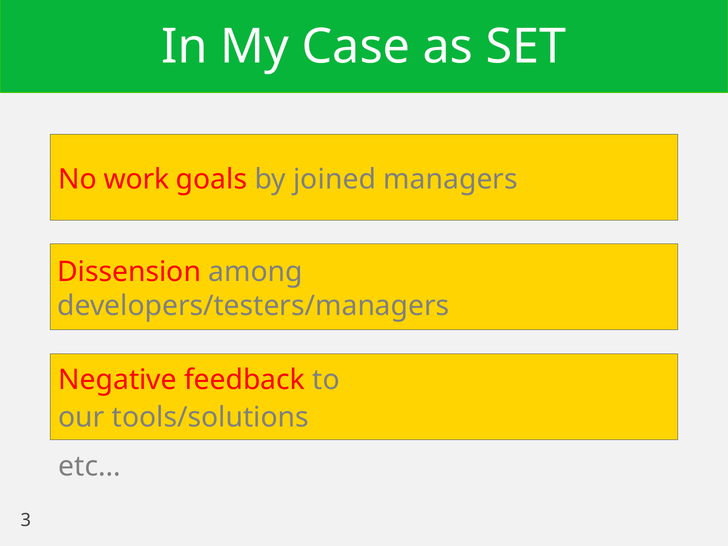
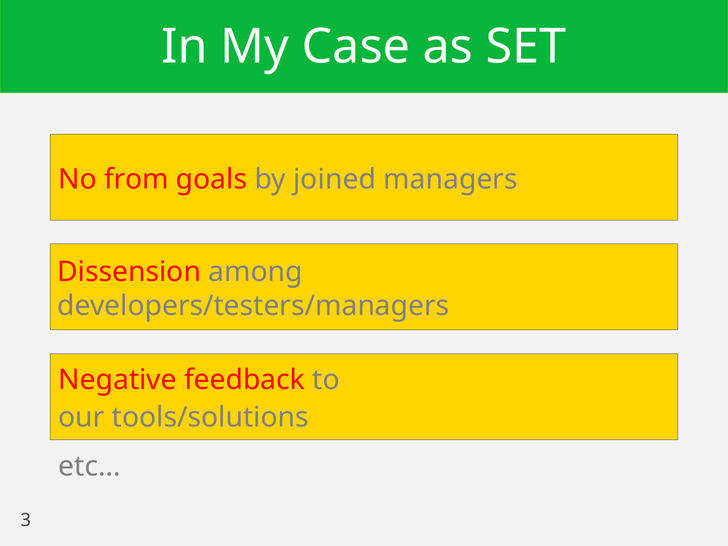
work: work -> from
